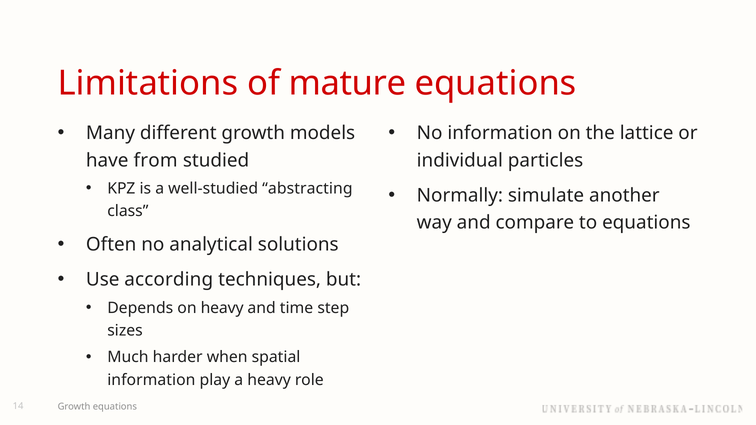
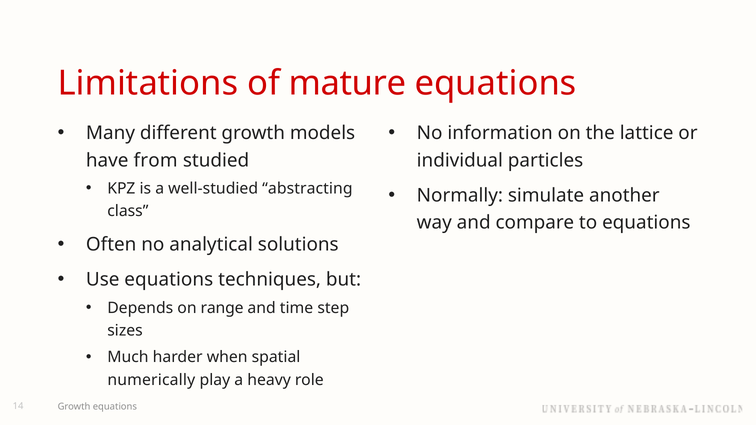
Use according: according -> equations
on heavy: heavy -> range
information at (151, 380): information -> numerically
